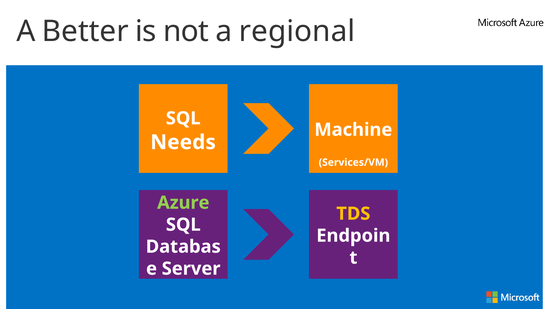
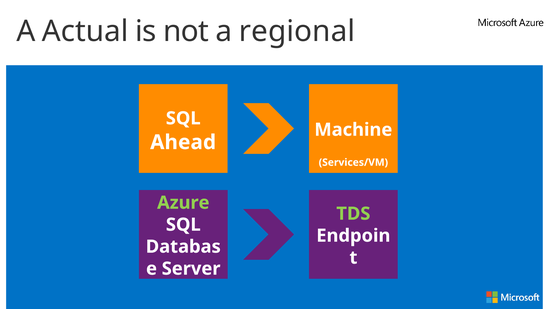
Better: Better -> Actual
Needs: Needs -> Ahead
TDS colour: yellow -> light green
